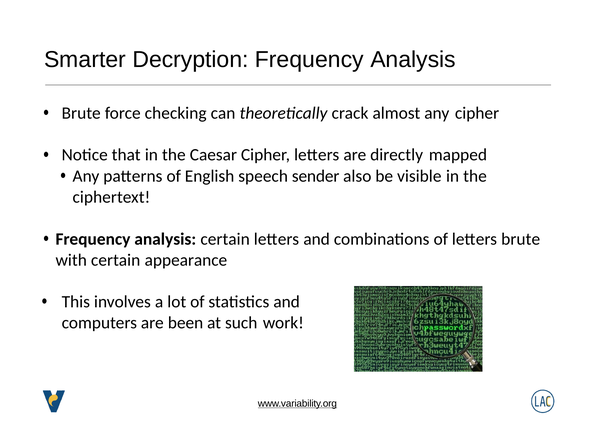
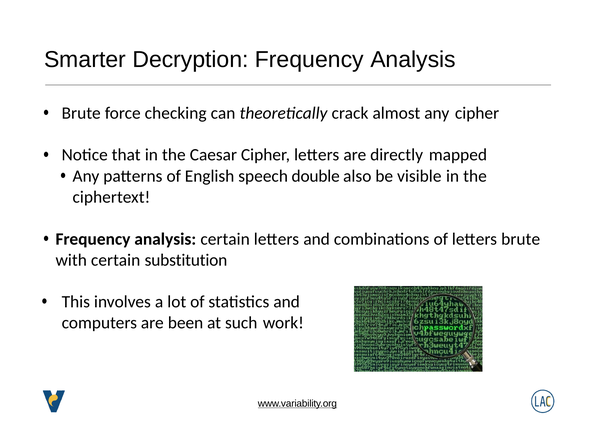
sender: sender -> double
appearance: appearance -> substitution
